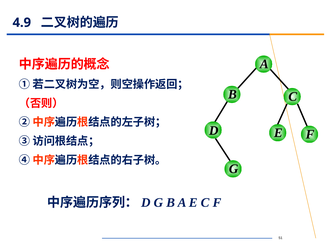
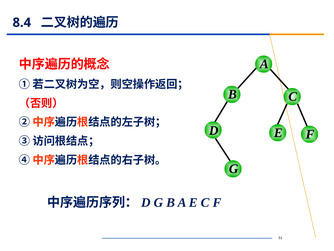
4.9: 4.9 -> 8.4
